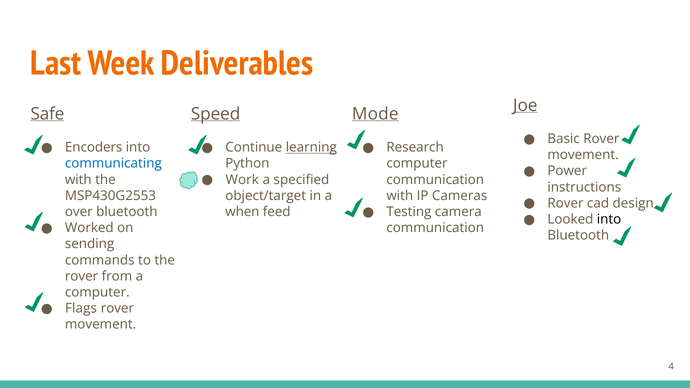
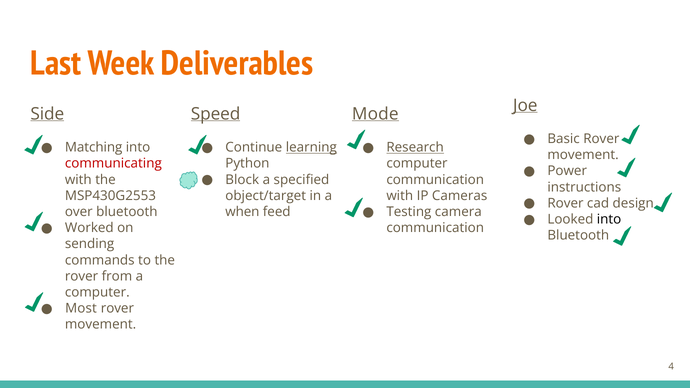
Safe: Safe -> Side
Encoders: Encoders -> Matching
Research underline: none -> present
communicating colour: blue -> red
Work: Work -> Block
Flags: Flags -> Most
